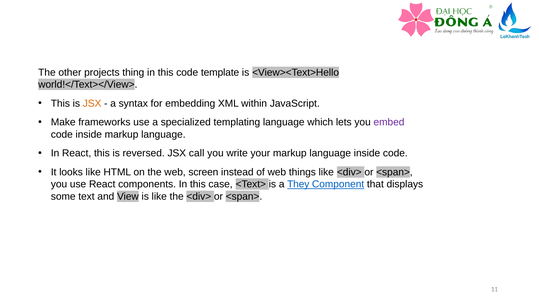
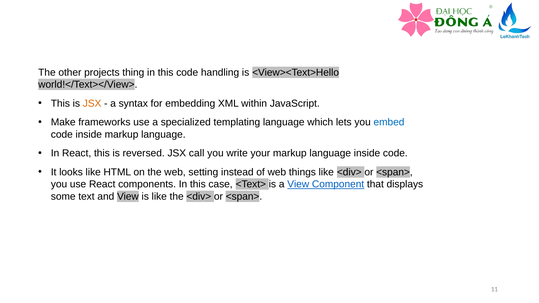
template: template -> handling
embed colour: purple -> blue
screen: screen -> setting
a They: They -> View
